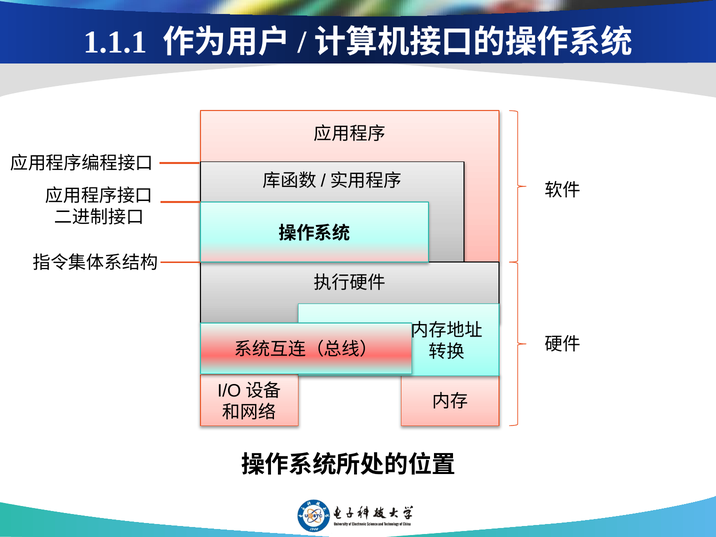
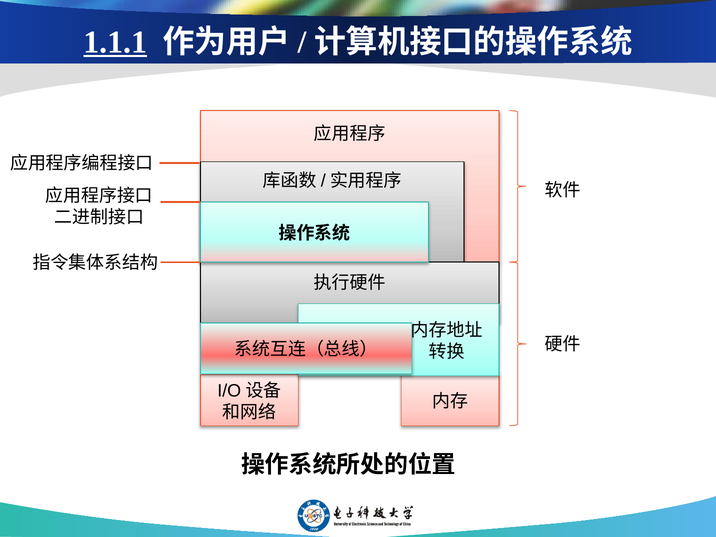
1.1.1 underline: none -> present
